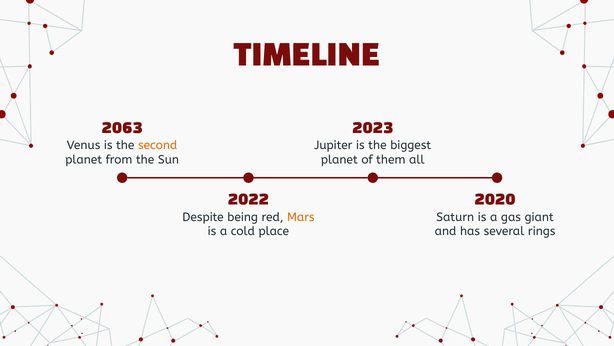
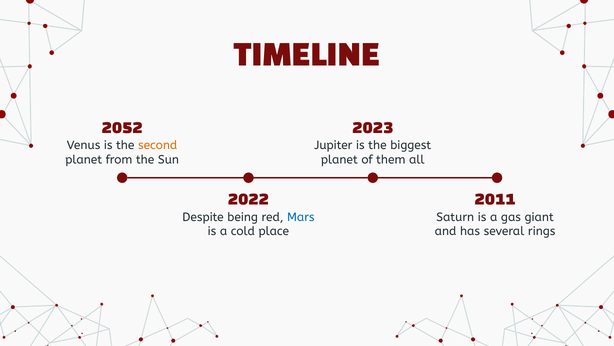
2063: 2063 -> 2052
2020: 2020 -> 2011
Mars colour: orange -> blue
